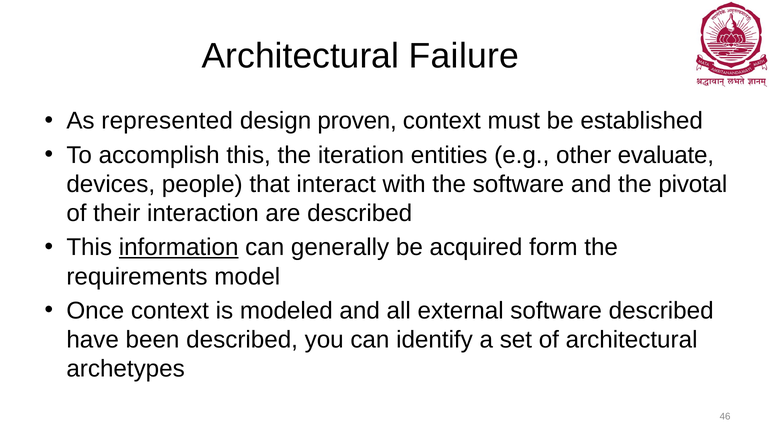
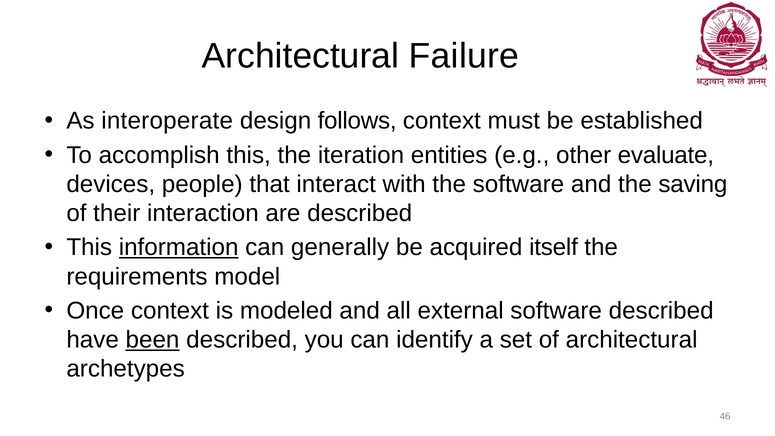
represented: represented -> interoperate
proven: proven -> follows
pivotal: pivotal -> saving
form: form -> itself
been underline: none -> present
